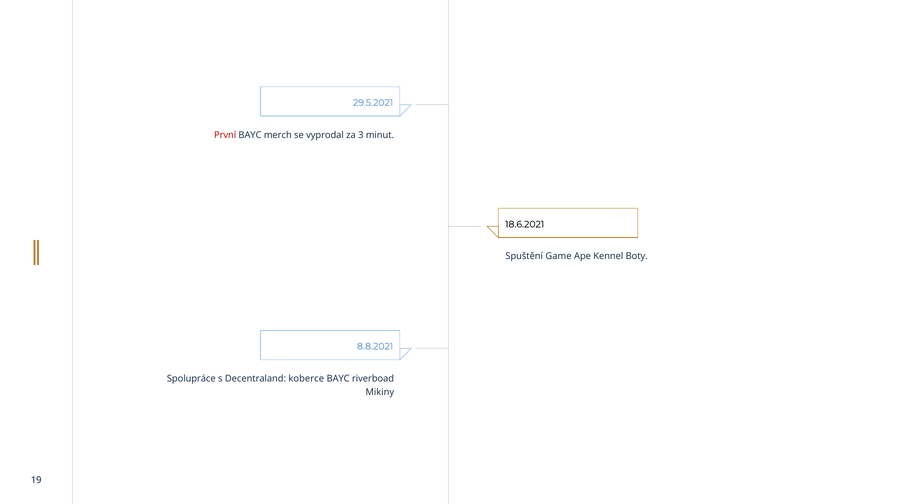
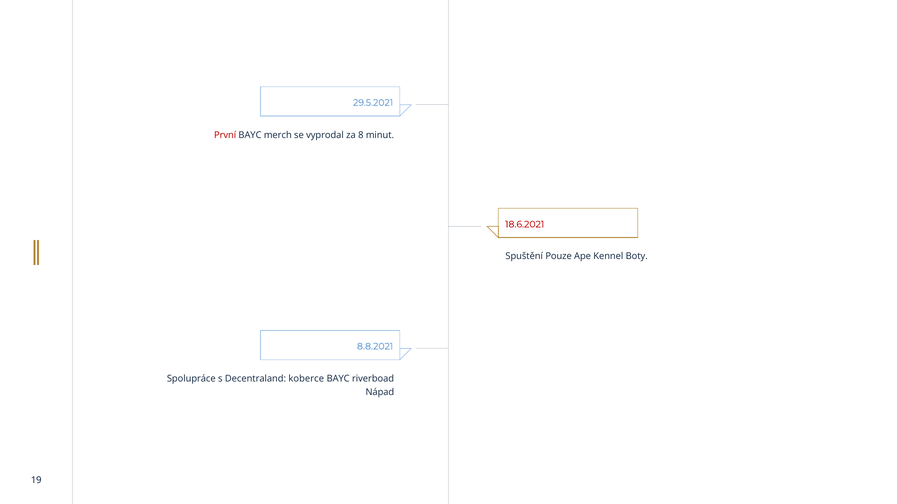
3: 3 -> 8
18.6.2021 colour: black -> red
Game: Game -> Pouze
Mikiny: Mikiny -> Nápad
